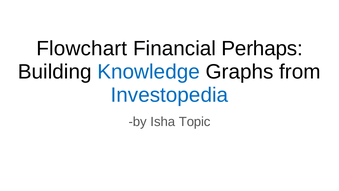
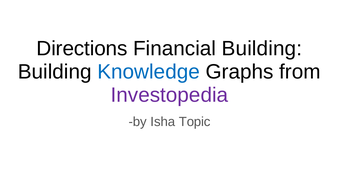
Flowchart: Flowchart -> Directions
Financial Perhaps: Perhaps -> Building
Investopedia colour: blue -> purple
